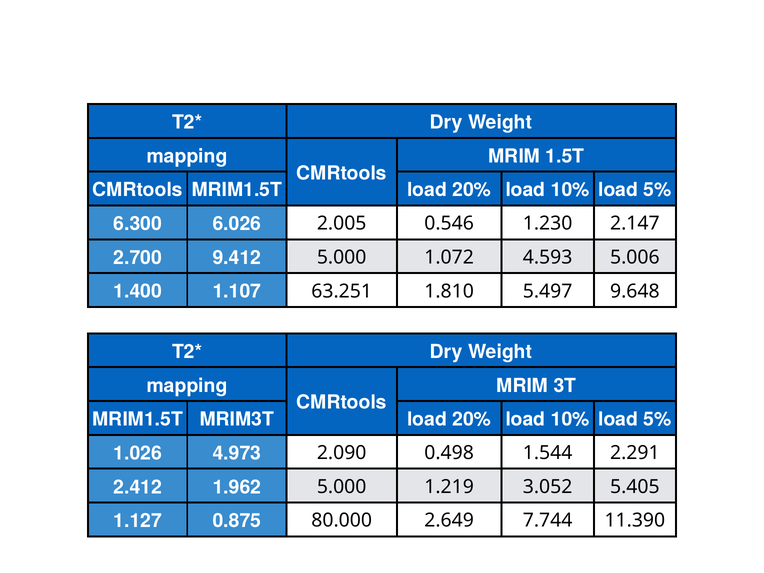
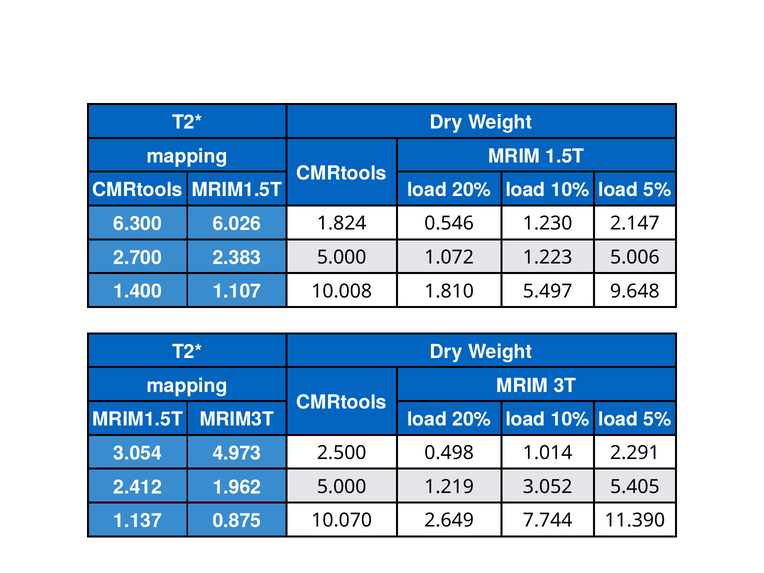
2.005: 2.005 -> 1.824
9.412: 9.412 -> 2.383
4.593: 4.593 -> 1.223
63.251: 63.251 -> 10.008
1.026: 1.026 -> 3.054
2.090: 2.090 -> 2.500
1.544: 1.544 -> 1.014
1.127: 1.127 -> 1.137
80.000: 80.000 -> 10.070
